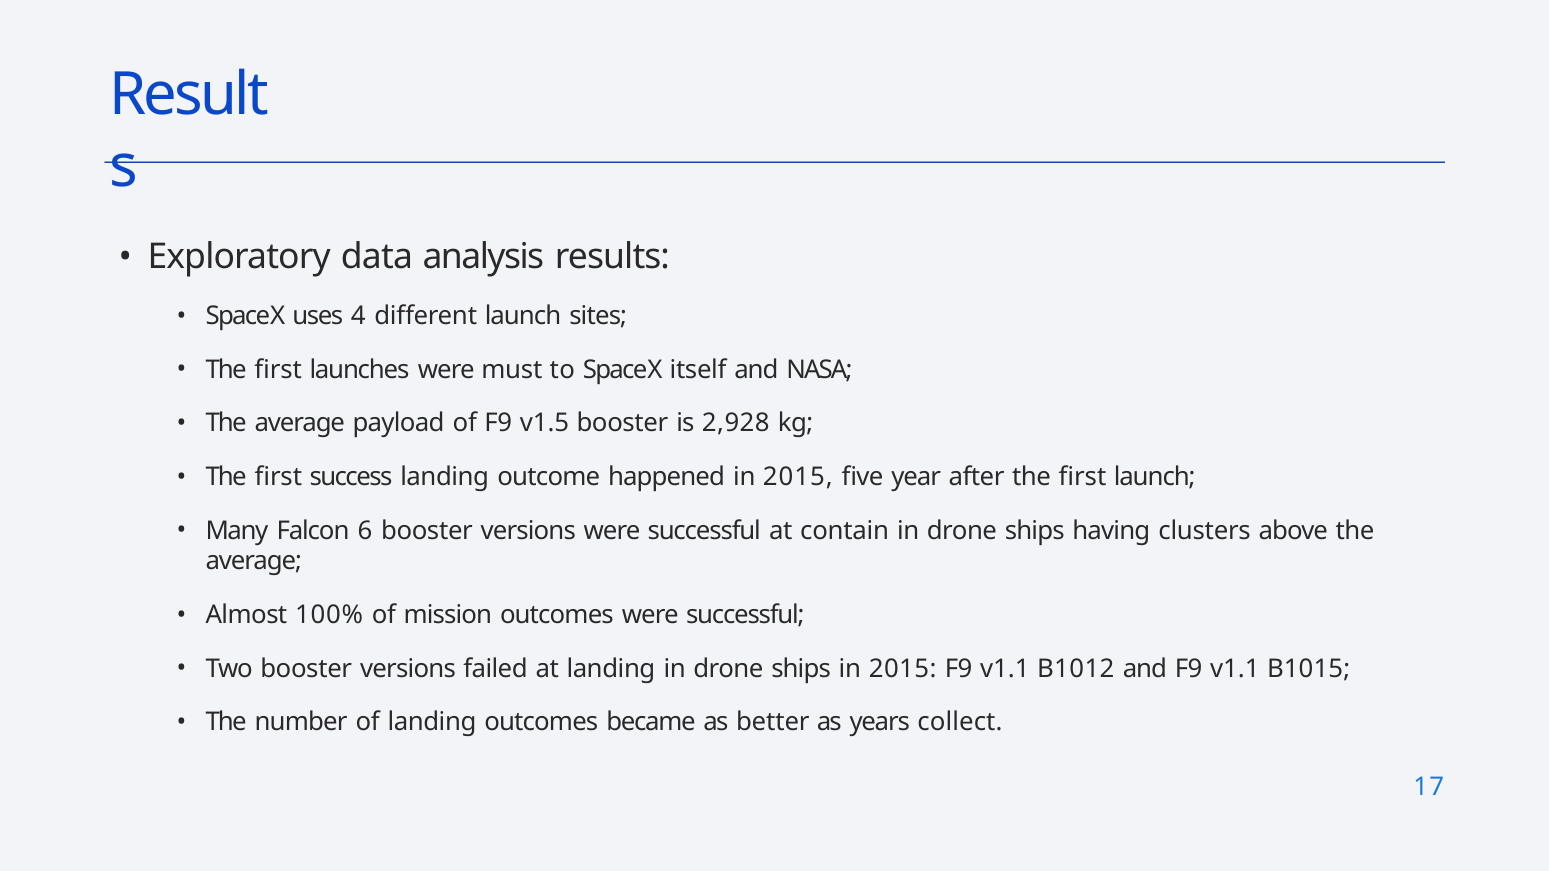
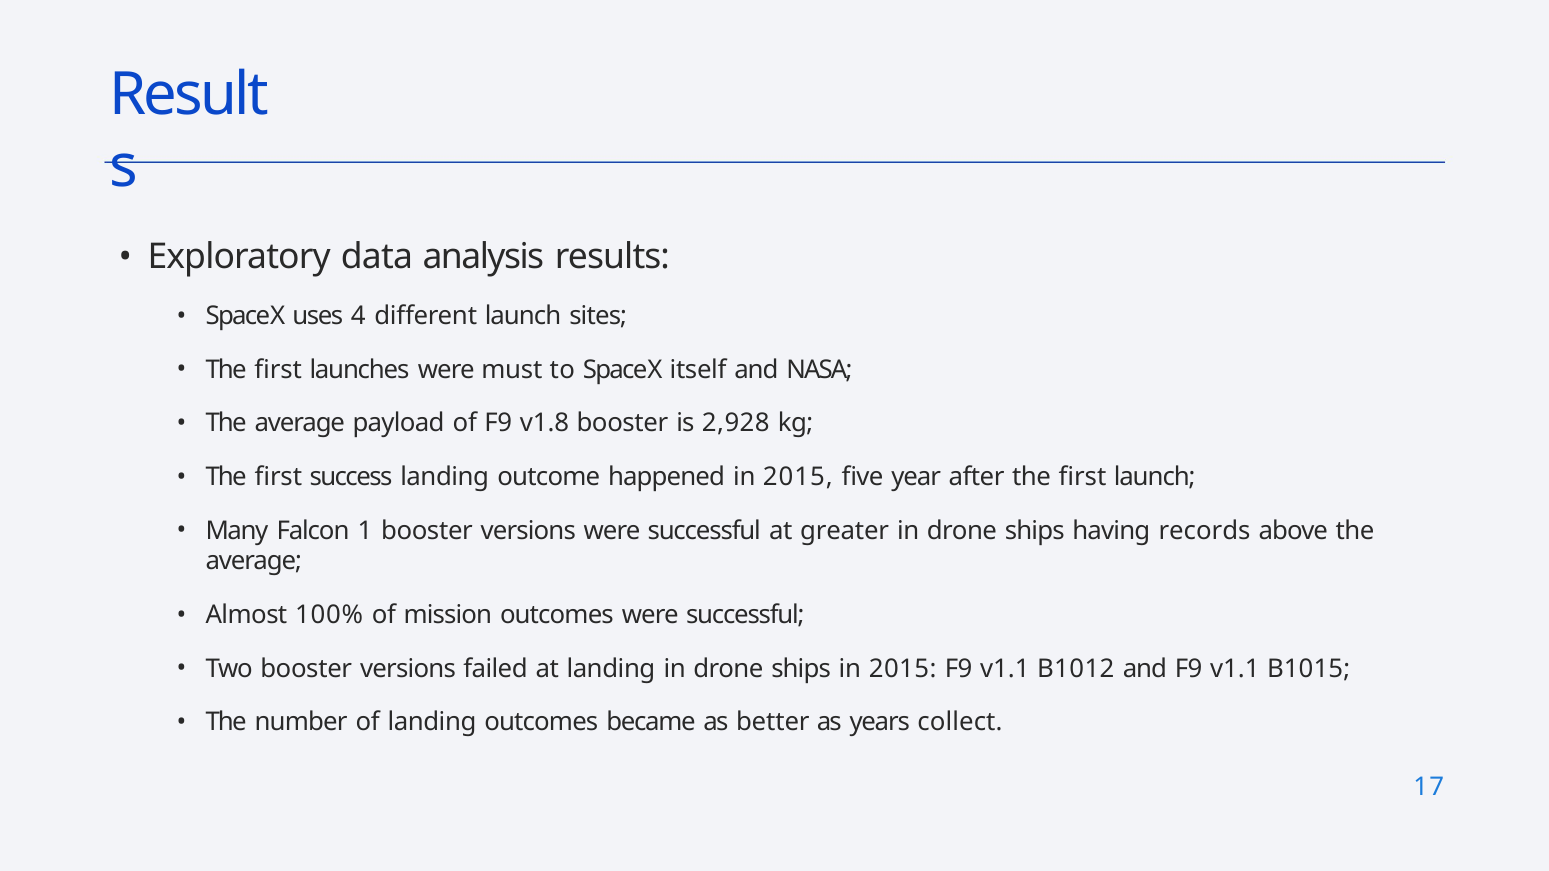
v1.5: v1.5 -> v1.8
6: 6 -> 1
contain: contain -> greater
clusters: clusters -> records
